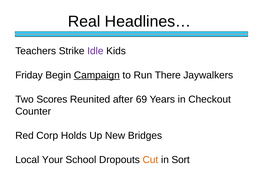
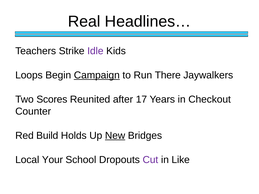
Friday: Friday -> Loops
69: 69 -> 17
Corp: Corp -> Build
New underline: none -> present
Cut colour: orange -> purple
Sort: Sort -> Like
